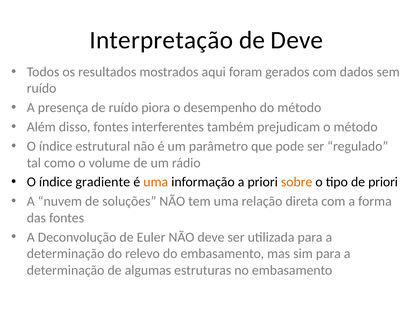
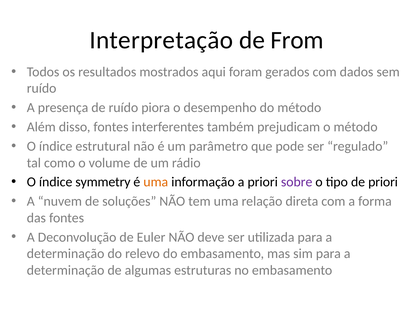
de Deve: Deve -> From
gradiente: gradiente -> symmetry
sobre colour: orange -> purple
